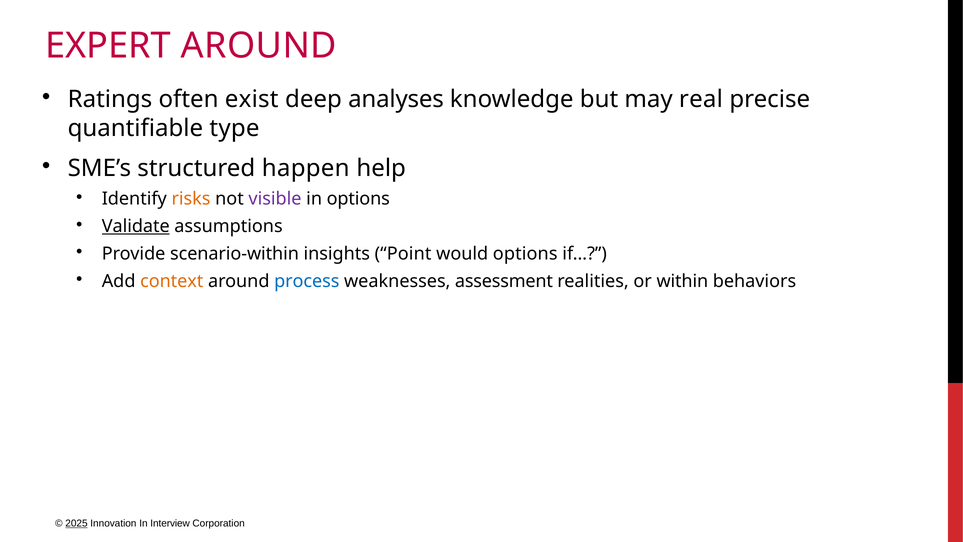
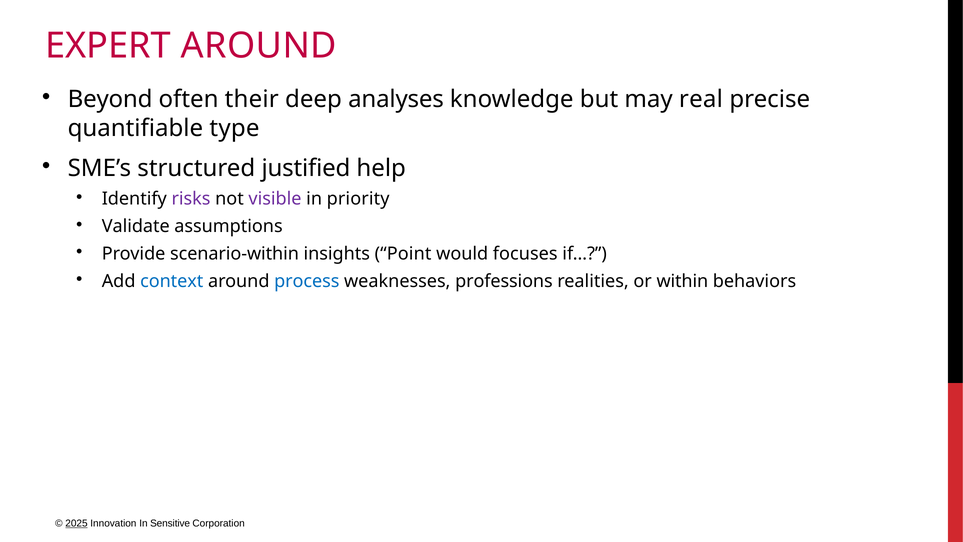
Ratings: Ratings -> Beyond
exist: exist -> their
happen: happen -> justified
risks colour: orange -> purple
in options: options -> priority
Validate underline: present -> none
would options: options -> focuses
context colour: orange -> blue
assessment: assessment -> professions
Interview: Interview -> Sensitive
